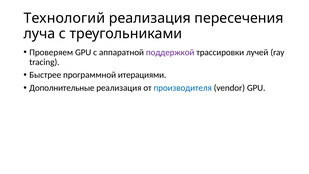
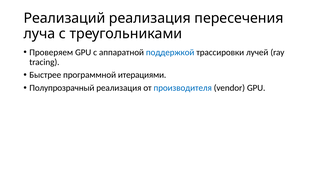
Технологий: Технологий -> Реализаций
поддержкой colour: purple -> blue
Дополнительные: Дополнительные -> Полупрозрачный
